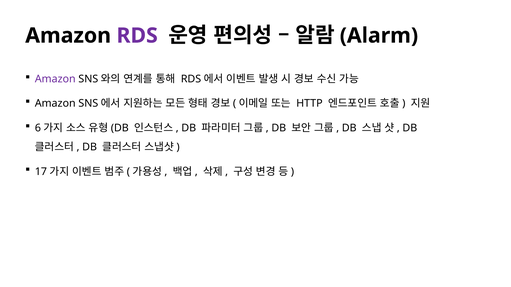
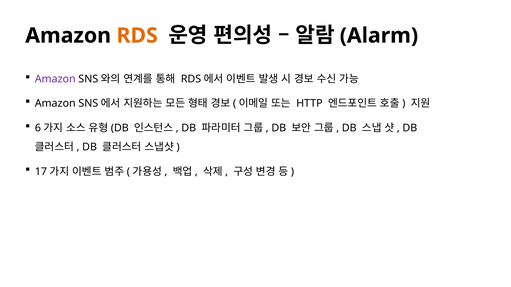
RDS at (137, 36) colour: purple -> orange
